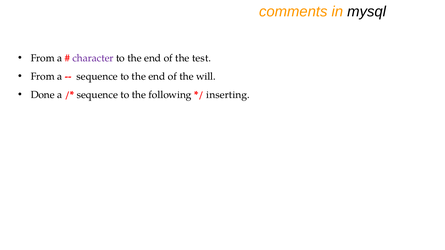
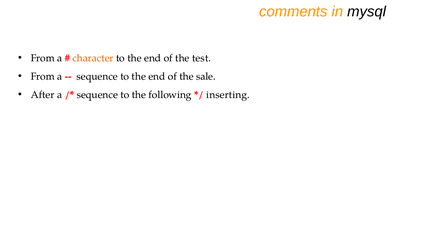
character colour: purple -> orange
will: will -> sale
Done: Done -> After
